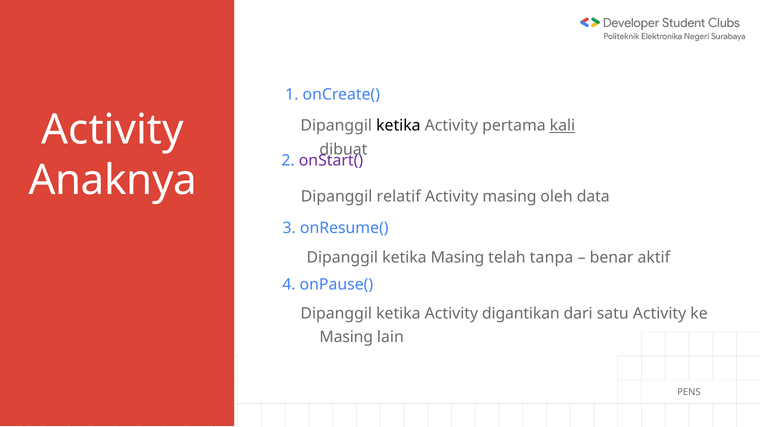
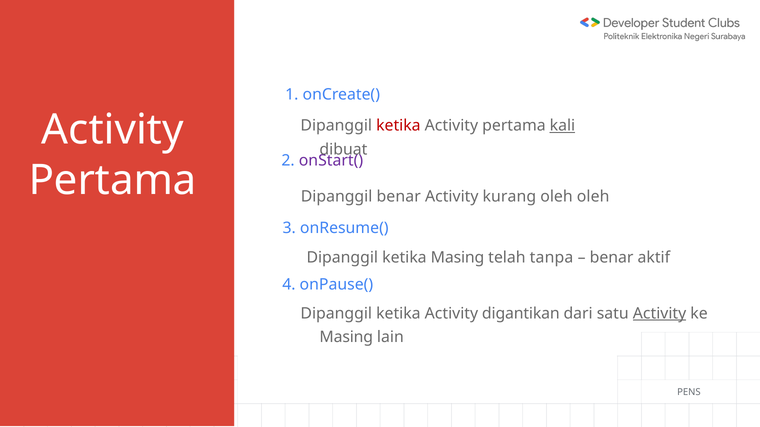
ketika at (398, 126) colour: black -> red
Anaknya at (113, 180): Anaknya -> Pertama
Dipanggil relatif: relatif -> benar
Activity masing: masing -> kurang
oleh data: data -> oleh
Activity at (660, 314) underline: none -> present
